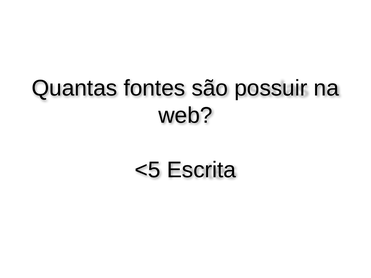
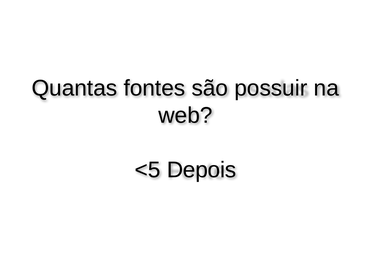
Escrita: Escrita -> Depois
